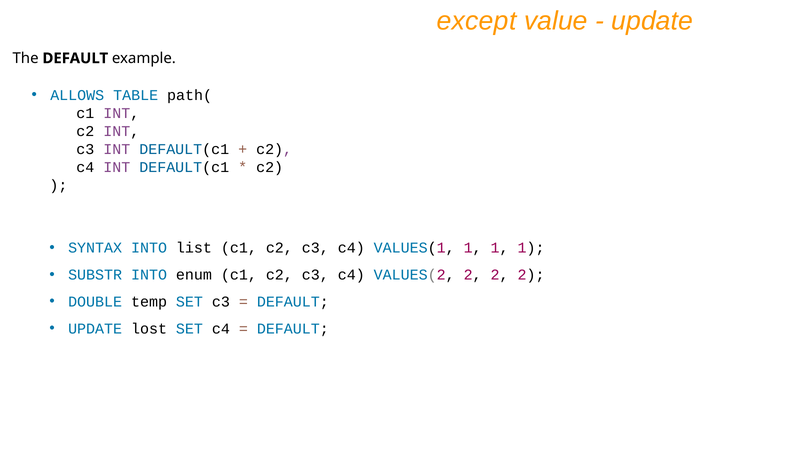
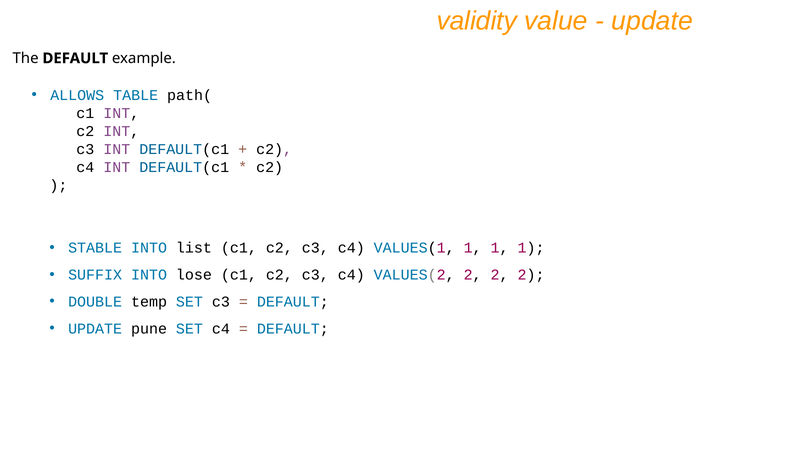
except: except -> validity
SYNTAX: SYNTAX -> STABLE
SUBSTR: SUBSTR -> SUFFIX
enum: enum -> lose
lost: lost -> pune
